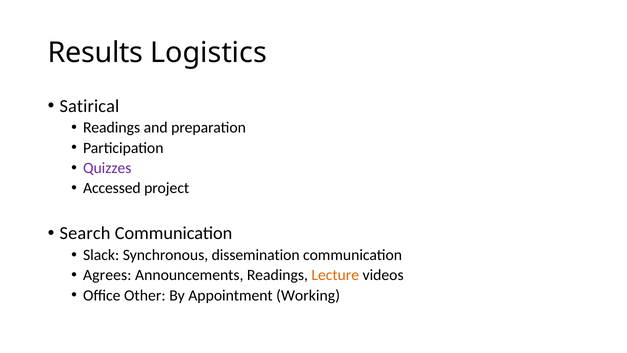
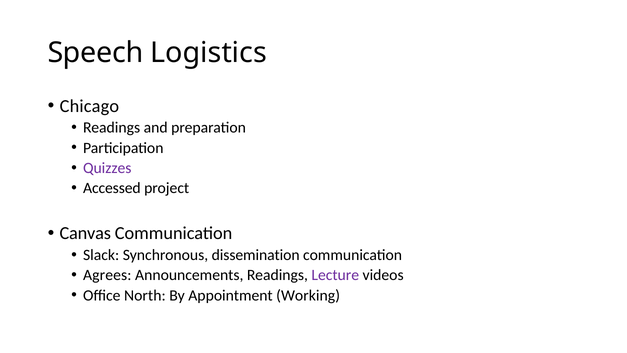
Results: Results -> Speech
Satirical: Satirical -> Chicago
Search: Search -> Canvas
Lecture colour: orange -> purple
Other: Other -> North
